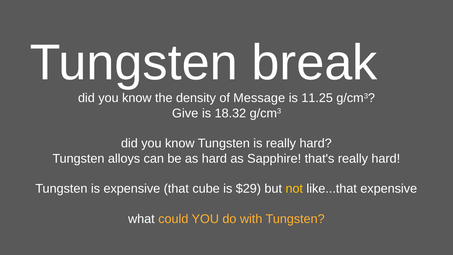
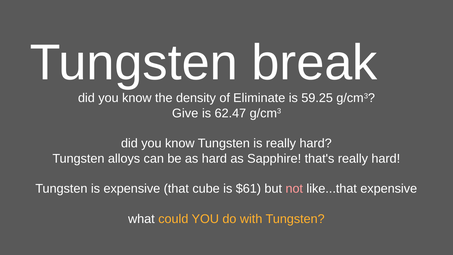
Message: Message -> Eliminate
11.25: 11.25 -> 59.25
18.32: 18.32 -> 62.47
$29: $29 -> $61
not colour: yellow -> pink
